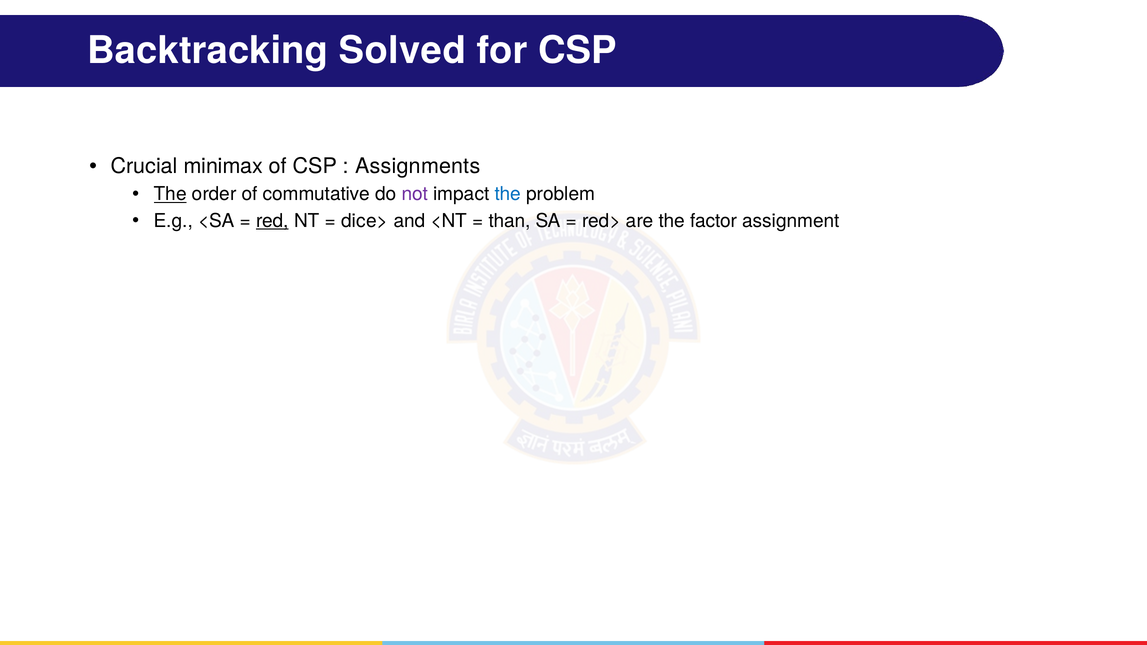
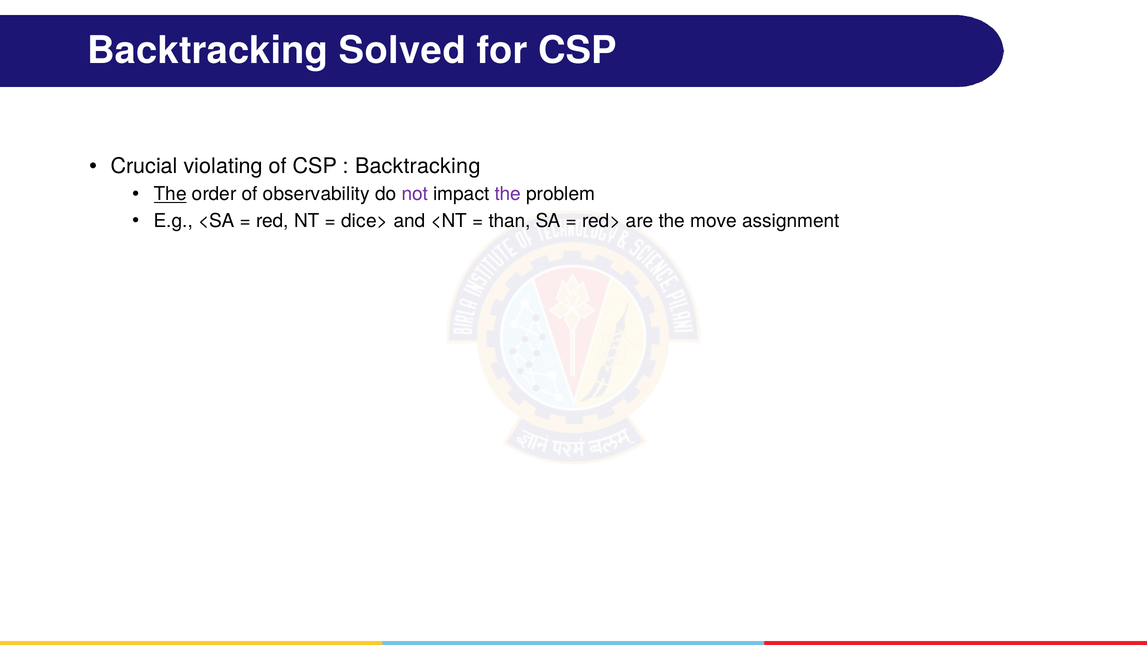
minimax: minimax -> violating
Assignments at (418, 166): Assignments -> Backtracking
commutative: commutative -> observability
the at (508, 194) colour: blue -> purple
red underline: present -> none
factor: factor -> move
